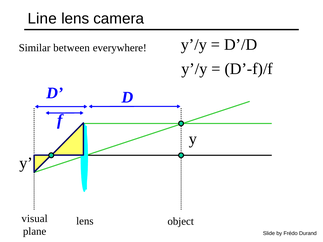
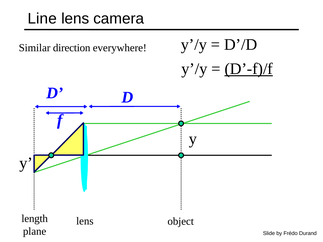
between: between -> direction
D’-f)/f underline: none -> present
visual: visual -> length
